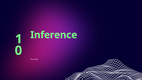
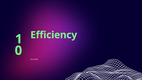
Inference: Inference -> Efficiency
